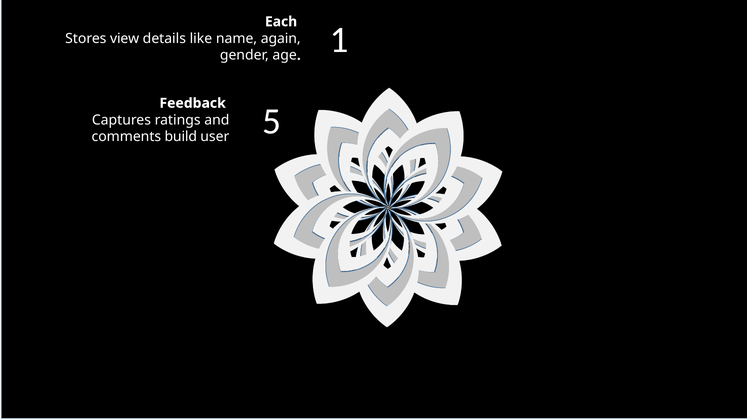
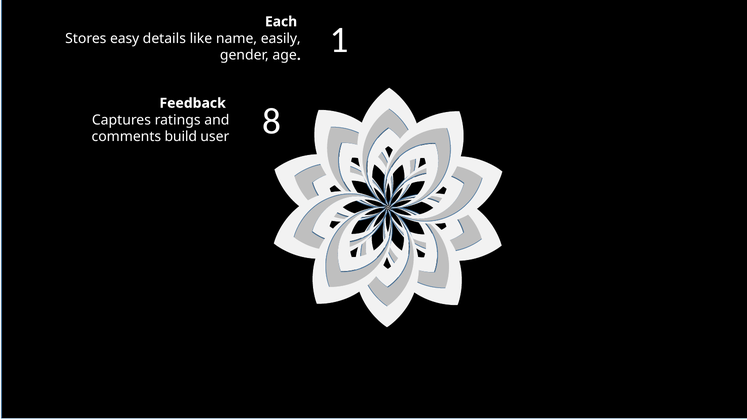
view: view -> easy
again: again -> easily
5: 5 -> 8
